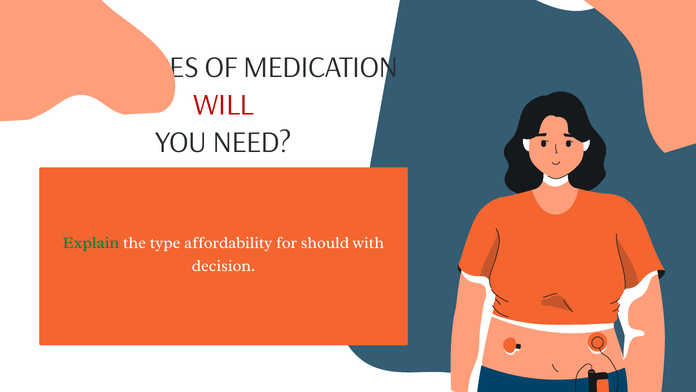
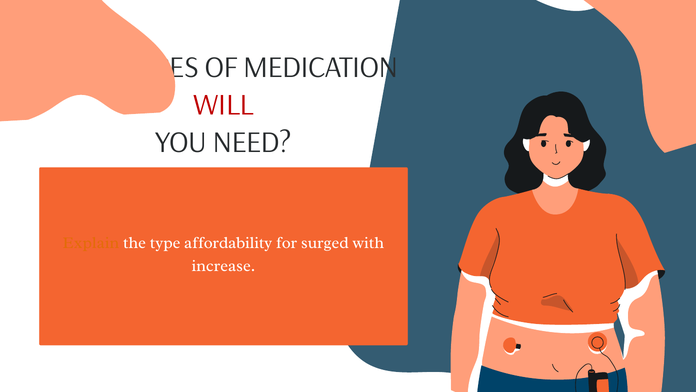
Explain colour: green -> orange
should: should -> surged
decision: decision -> increase
